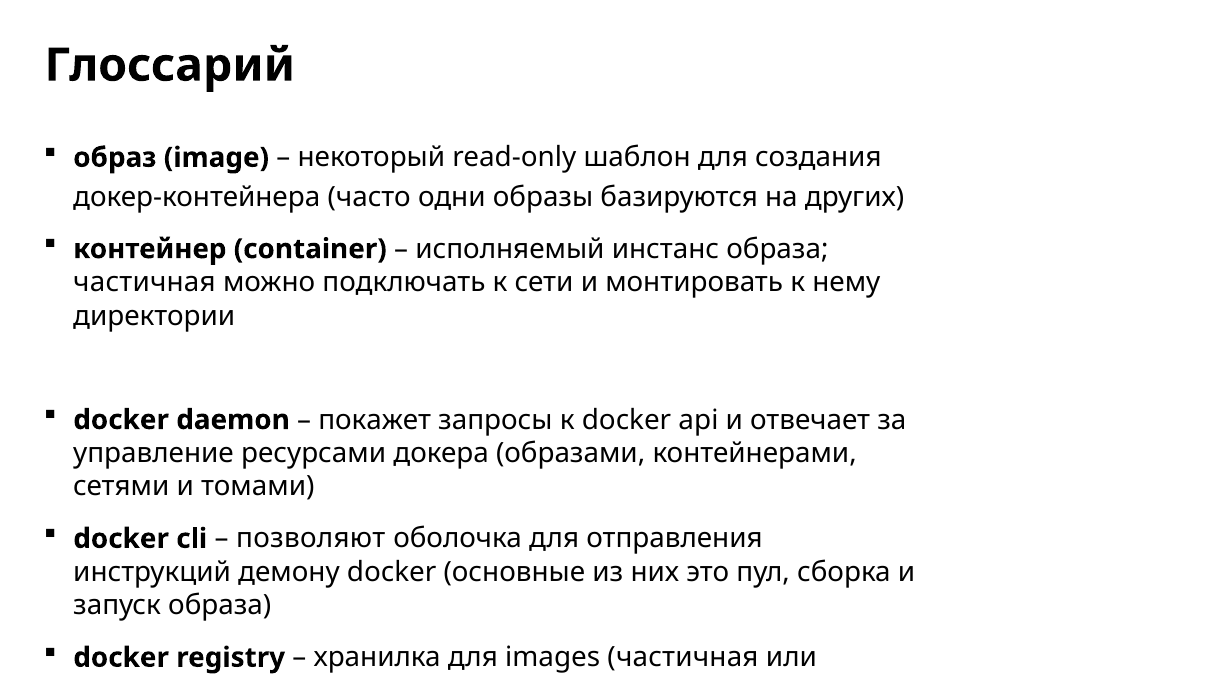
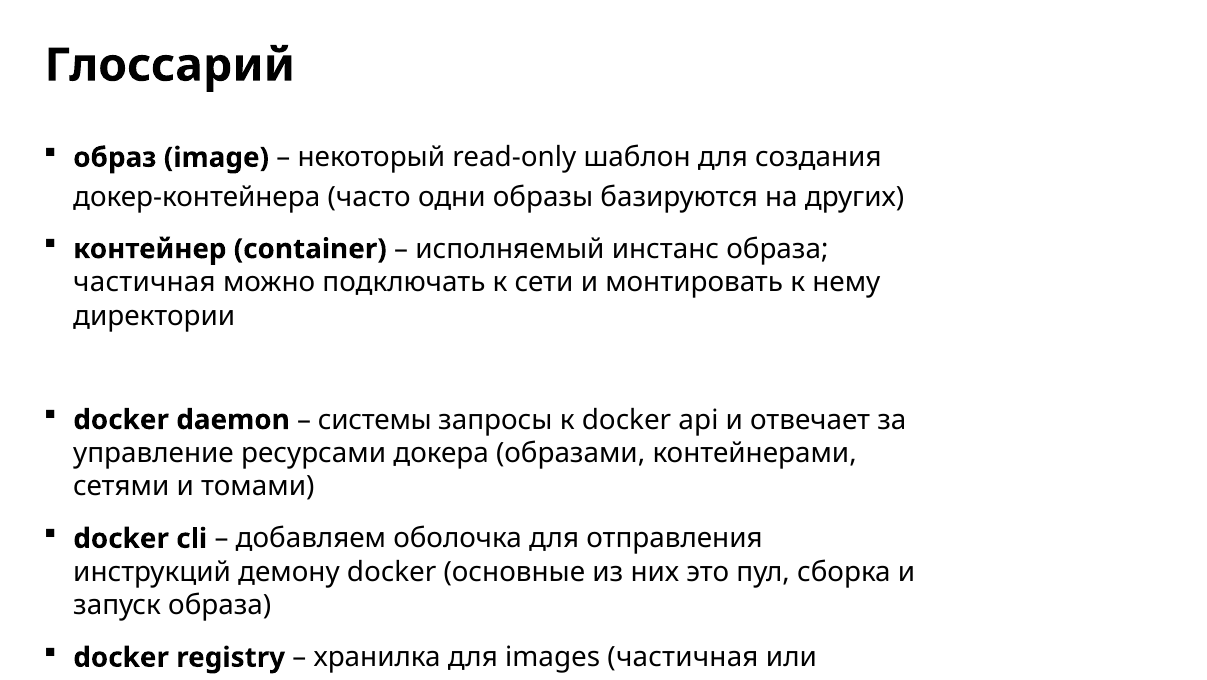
покажет: покажет -> системы
позволяют: позволяют -> добавляем
